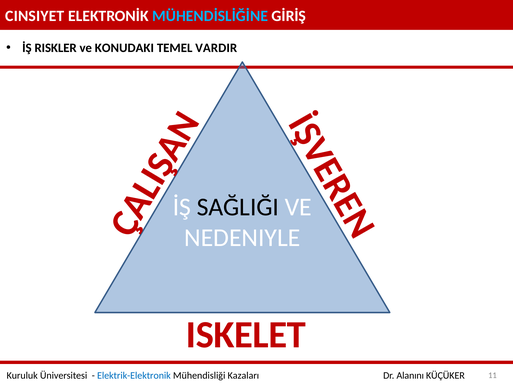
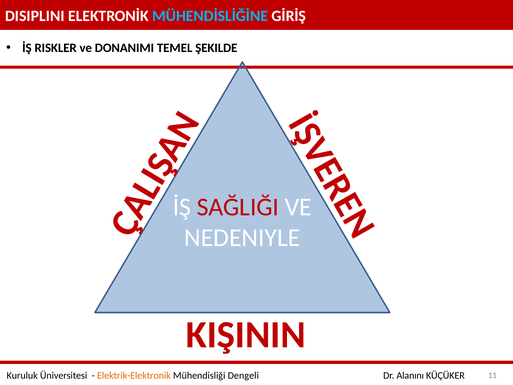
CINSIYET: CINSIYET -> DISIPLINI
KONUDAKI: KONUDAKI -> DONANIMI
VARDIR: VARDIR -> ŞEKILDE
SAĞLIĞI colour: black -> red
ISKELET: ISKELET -> KIŞININ
Elektrik-Elektronik colour: blue -> orange
Kazaları: Kazaları -> Dengeli
